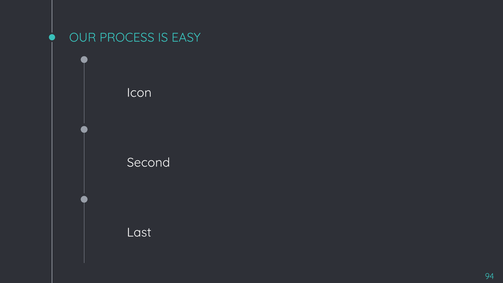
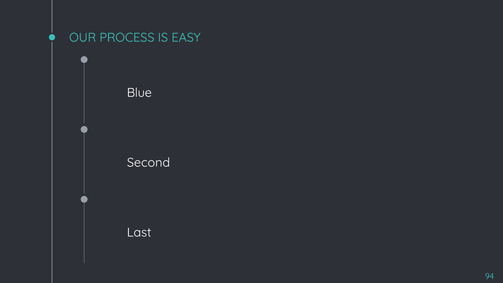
Icon: Icon -> Blue
